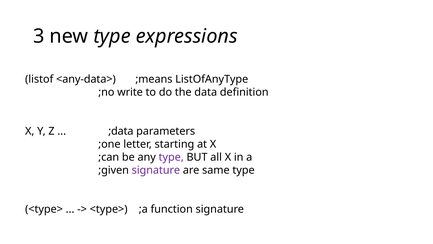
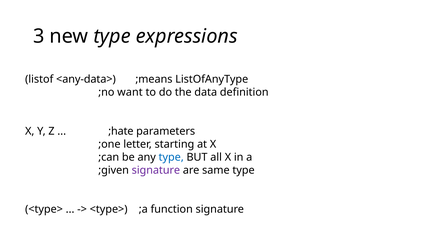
write: write -> want
;data: ;data -> ;hate
type at (171, 157) colour: purple -> blue
